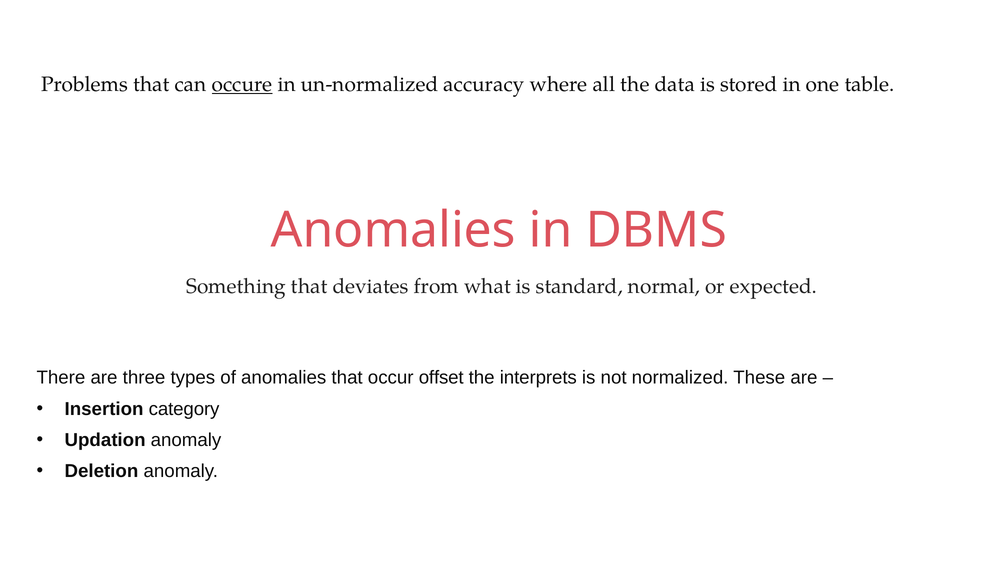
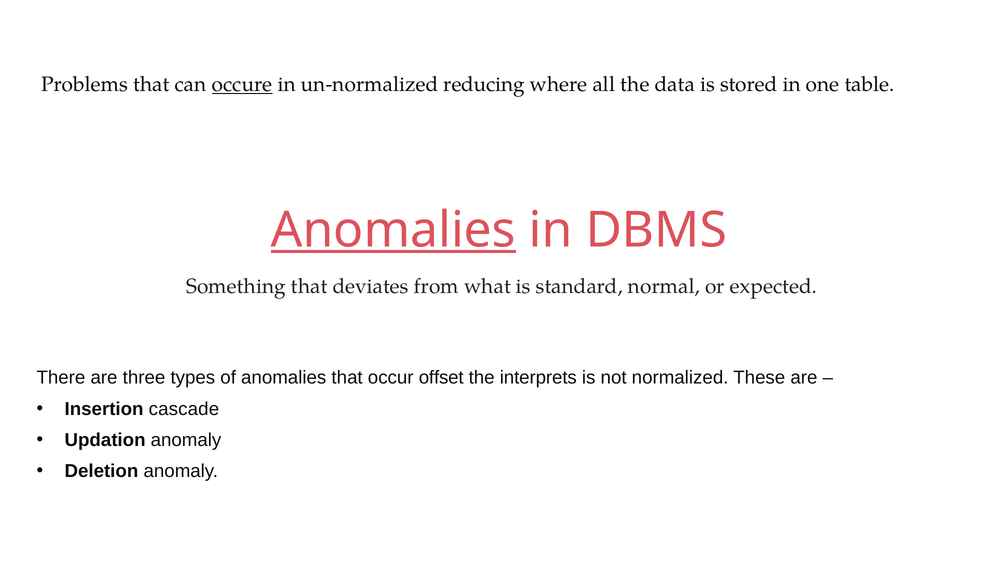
accuracy: accuracy -> reducing
Anomalies at (393, 230) underline: none -> present
category: category -> cascade
